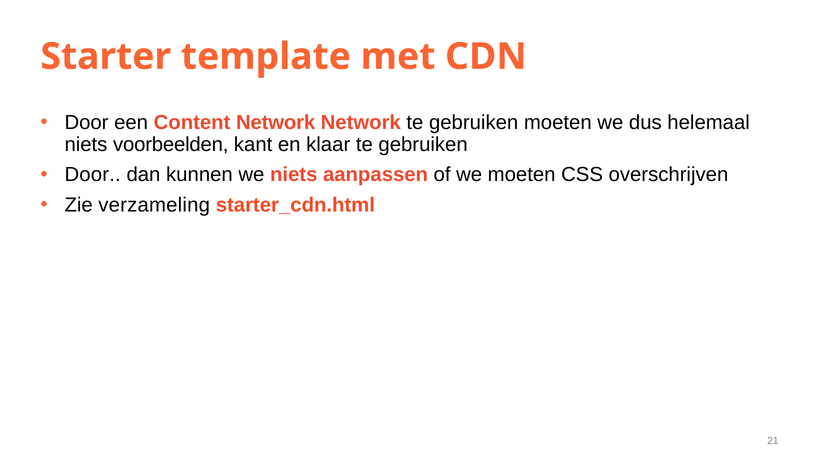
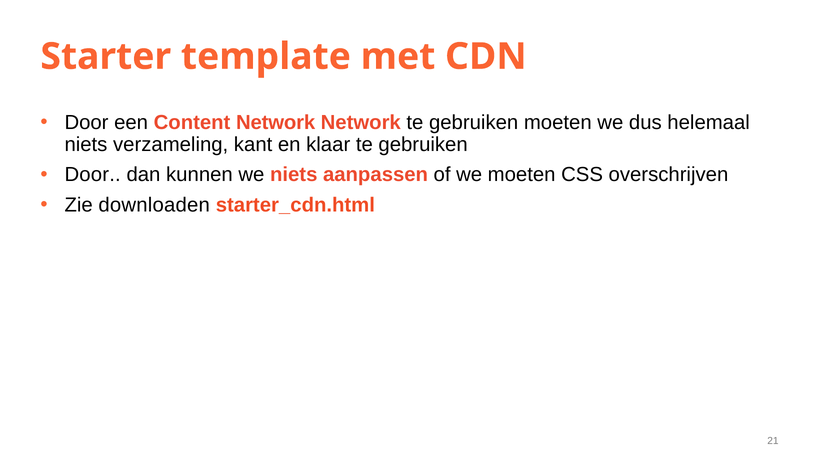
voorbeelden: voorbeelden -> verzameling
verzameling: verzameling -> downloaden
